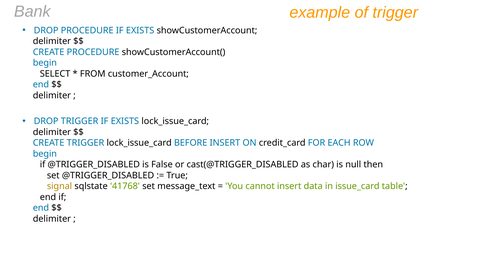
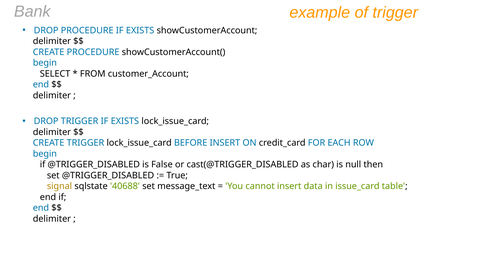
41768: 41768 -> 40688
